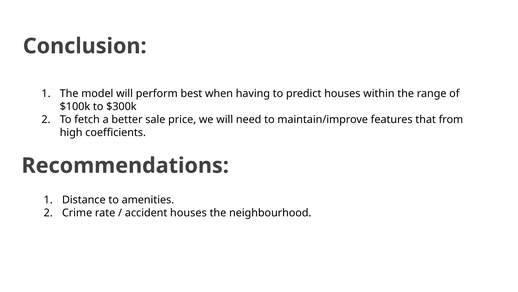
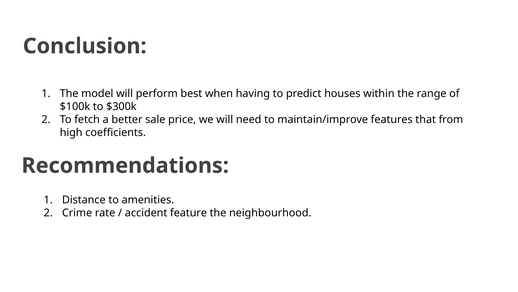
accident houses: houses -> feature
